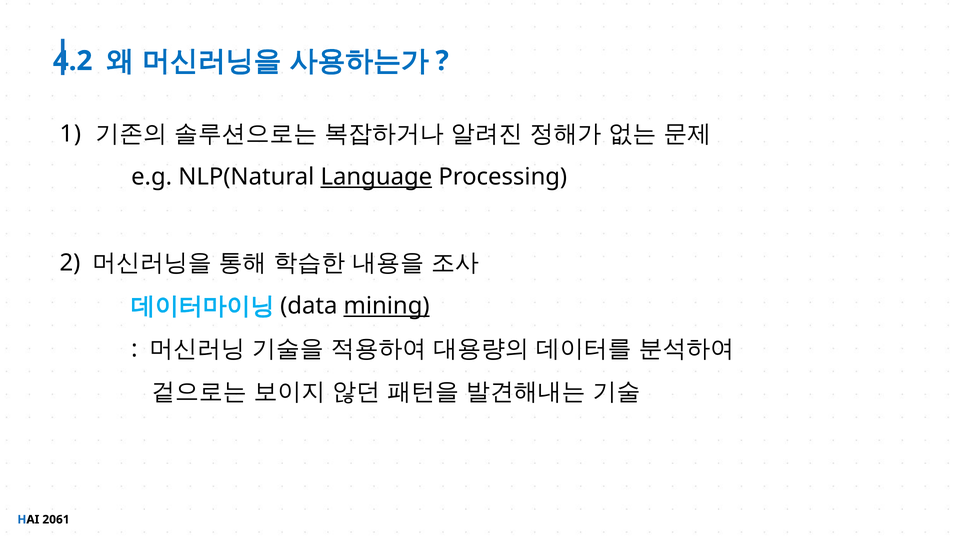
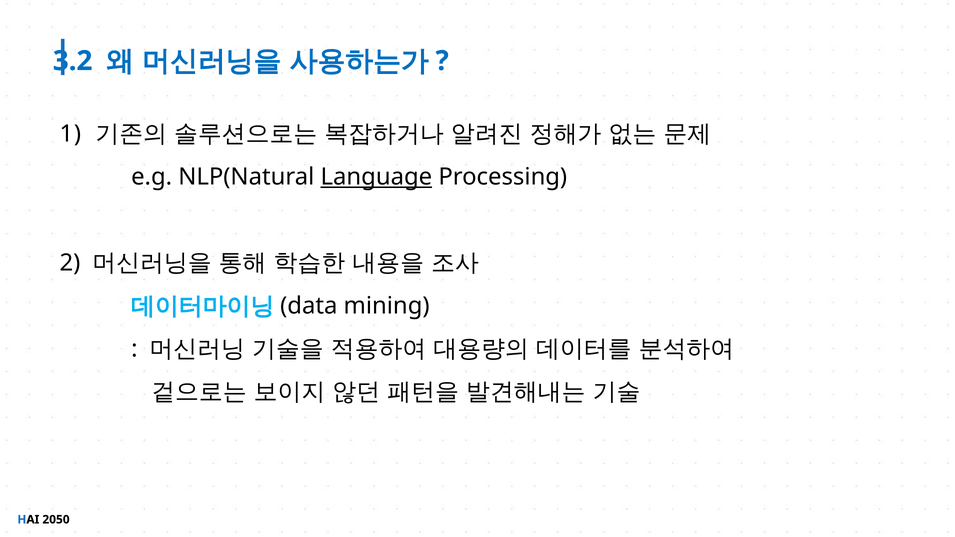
4.2: 4.2 -> 3.2
mining underline: present -> none
2061: 2061 -> 2050
